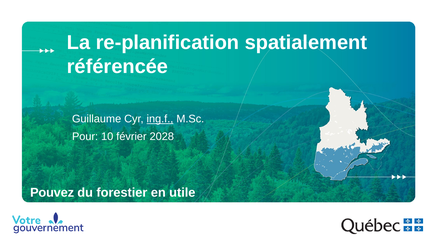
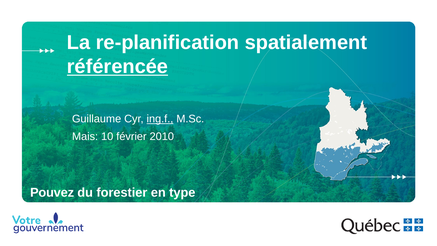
référencée underline: none -> present
Pour: Pour -> Mais
2028: 2028 -> 2010
utile: utile -> type
